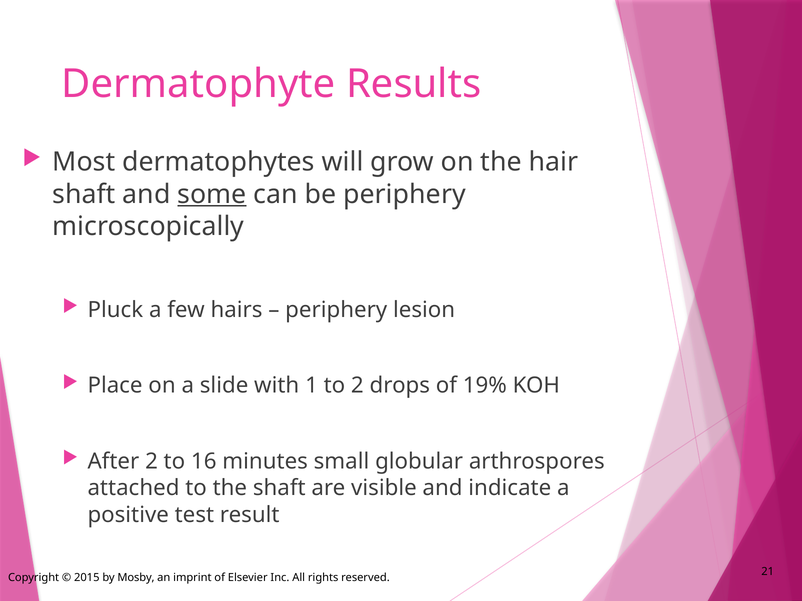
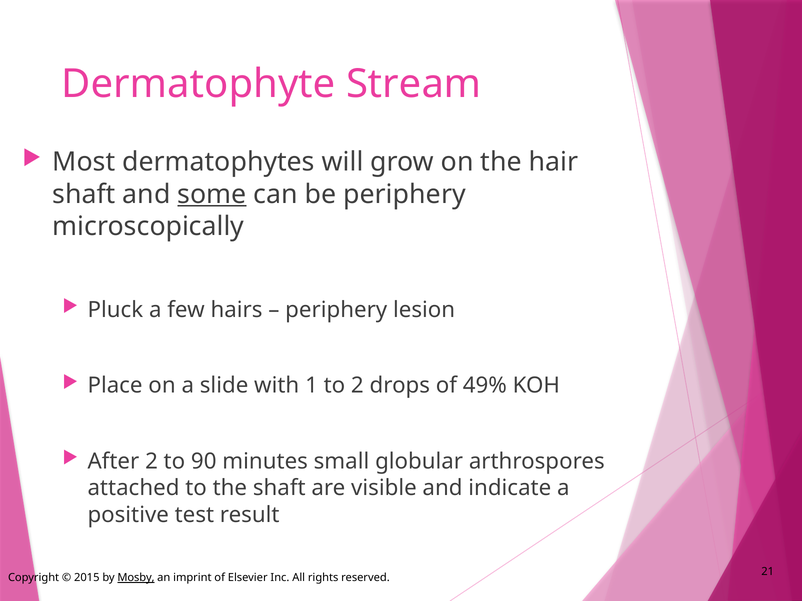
Results: Results -> Stream
19%: 19% -> 49%
16: 16 -> 90
Mosby underline: none -> present
